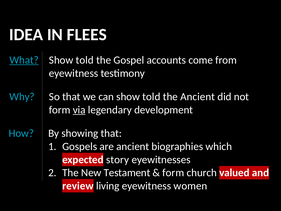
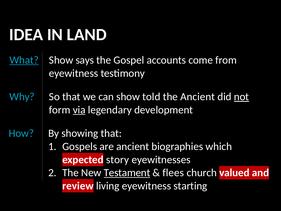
FLEES: FLEES -> LAND
told at (85, 60): told -> says
not underline: none -> present
Testament underline: none -> present
form at (173, 173): form -> flees
women: women -> starting
